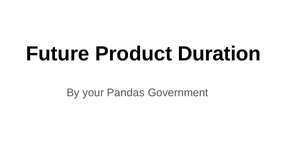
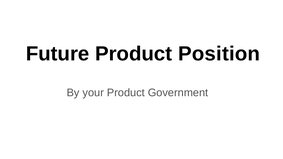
Duration: Duration -> Position
your Pandas: Pandas -> Product
